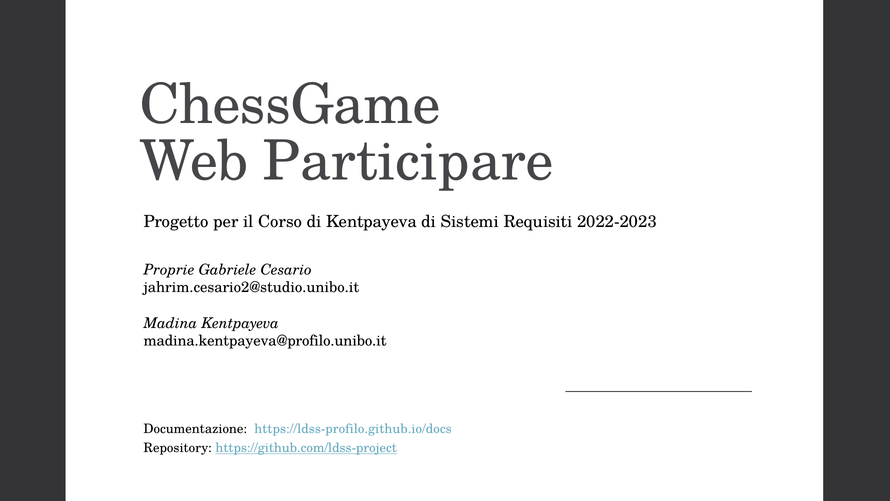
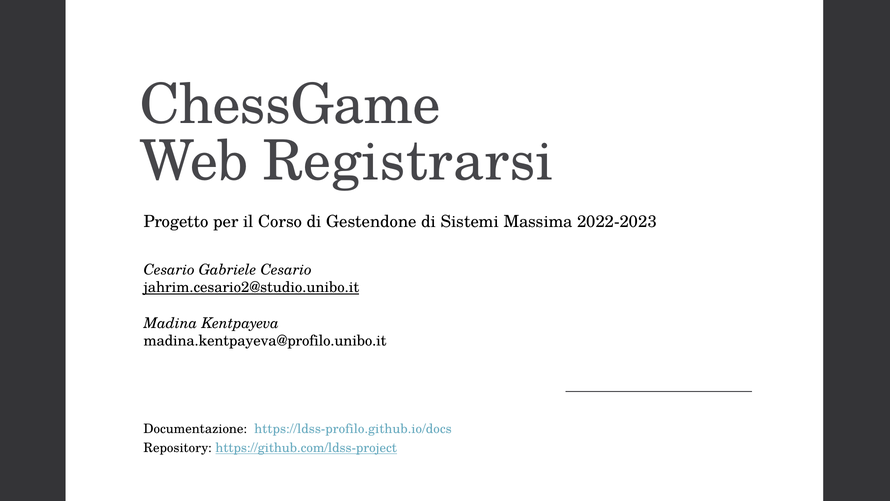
Participare: Participare -> Registrarsi
di Kentpayeva: Kentpayeva -> Gestendone
Requisiti: Requisiti -> Massima
Proprie at (169, 270): Proprie -> Cesario
jahrim.cesario2@studio.unibo.it underline: none -> present
